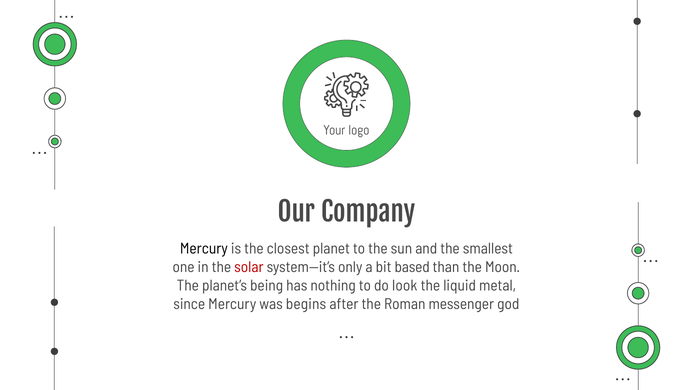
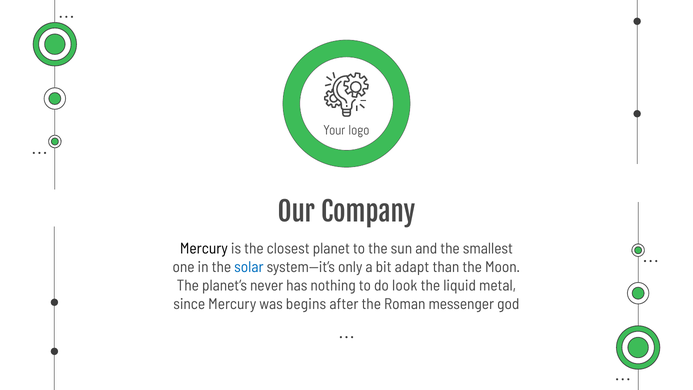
solar colour: red -> blue
based: based -> adapt
being: being -> never
